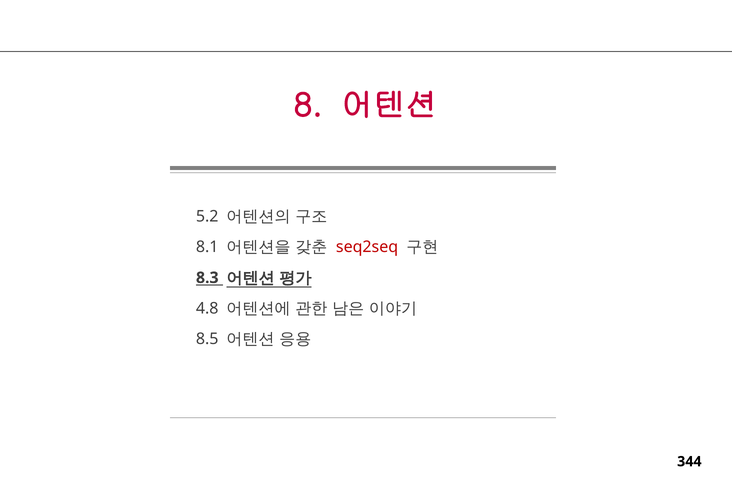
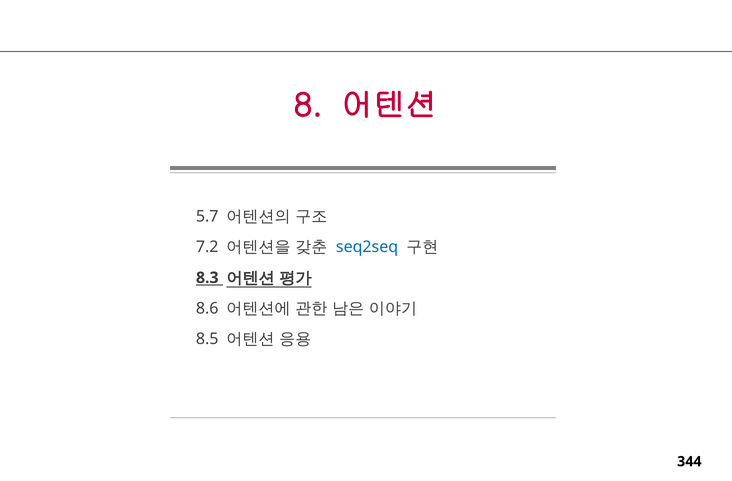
5.2: 5.2 -> 5.7
8.1: 8.1 -> 7.2
seq2seq colour: red -> blue
4.8: 4.8 -> 8.6
